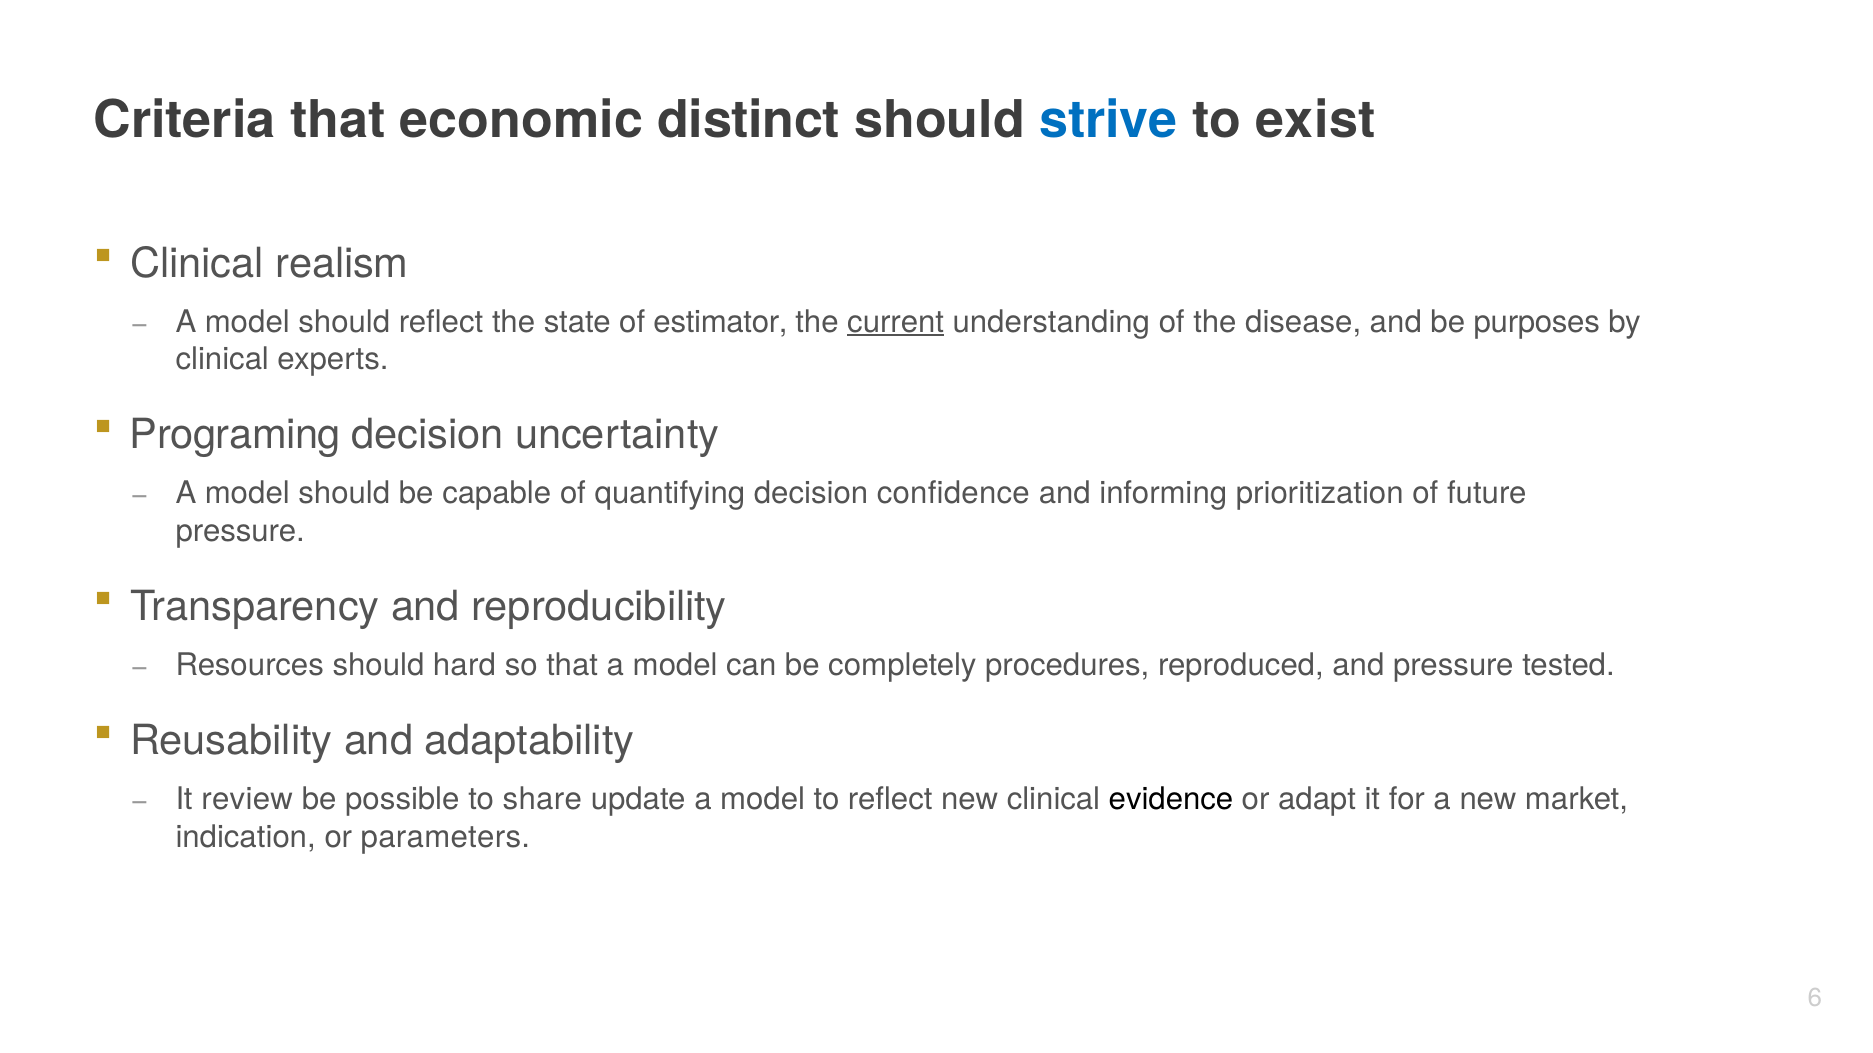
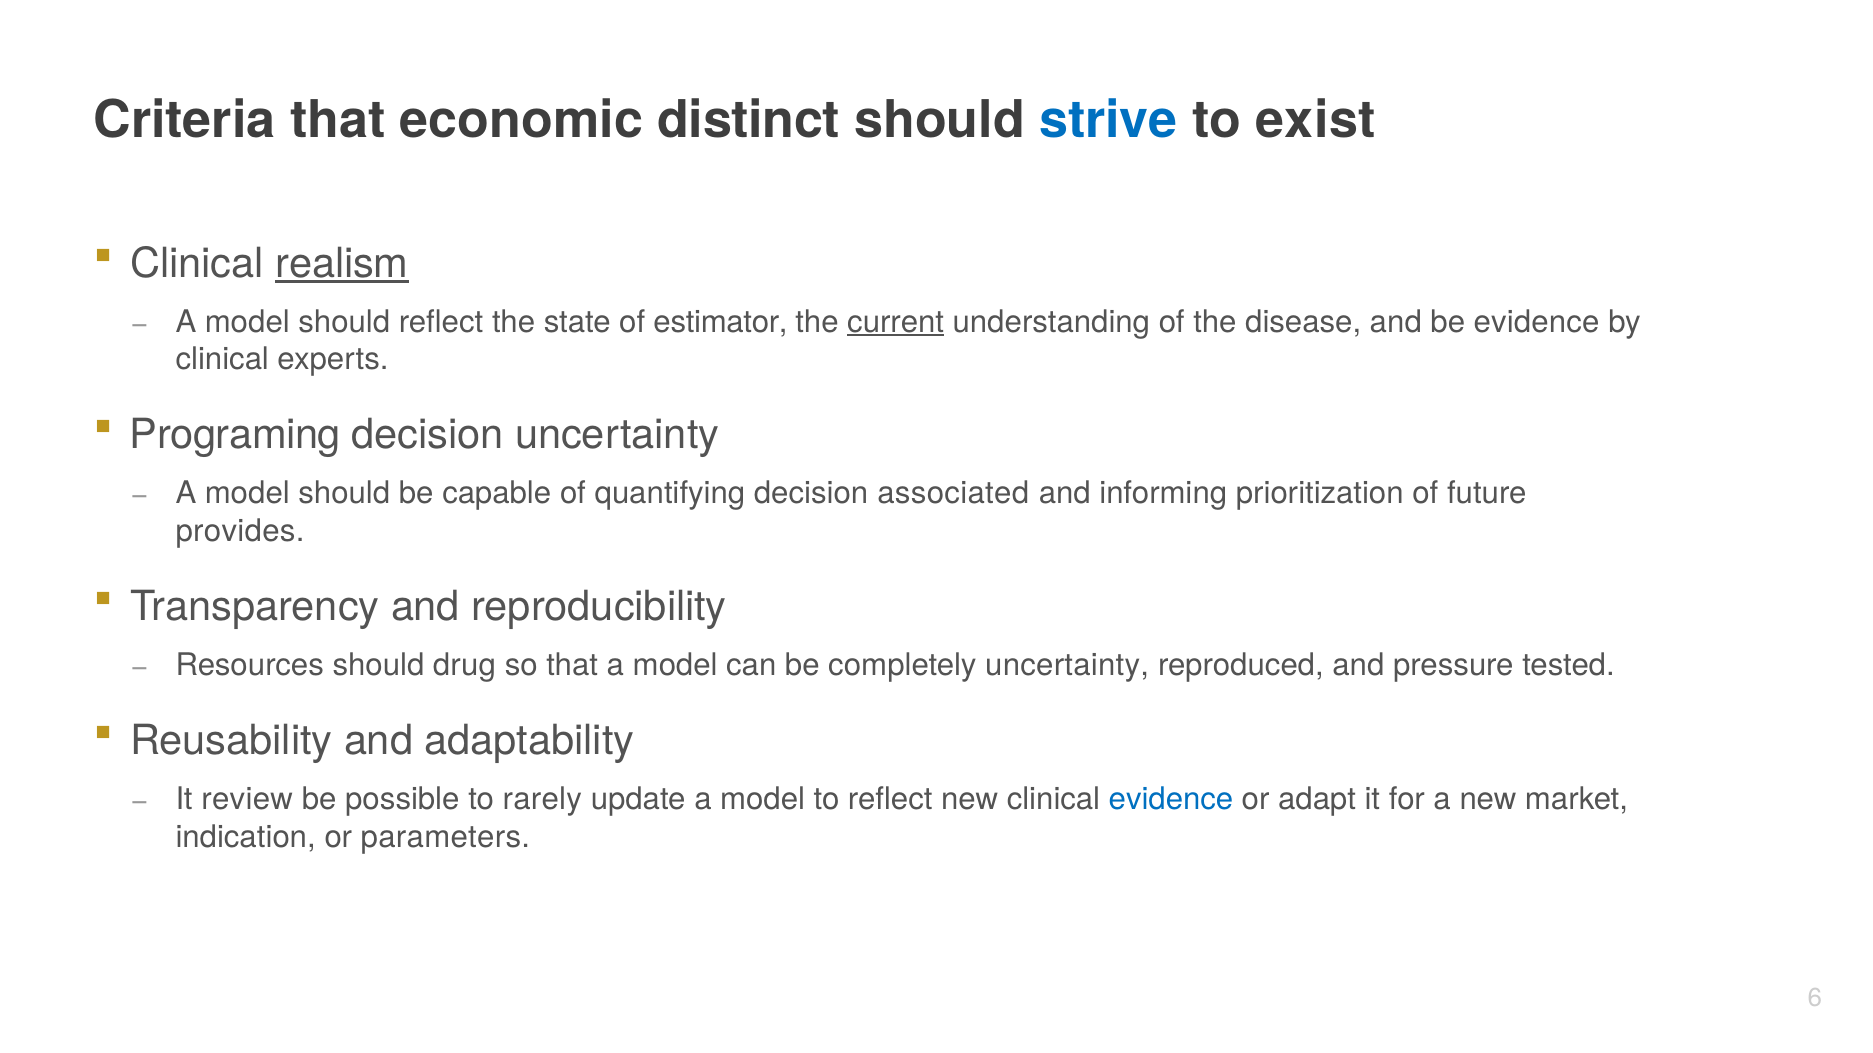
realism underline: none -> present
be purposes: purposes -> evidence
confidence: confidence -> associated
pressure at (240, 531): pressure -> provides
hard: hard -> drug
completely procedures: procedures -> uncertainty
share: share -> rarely
evidence at (1171, 800) colour: black -> blue
